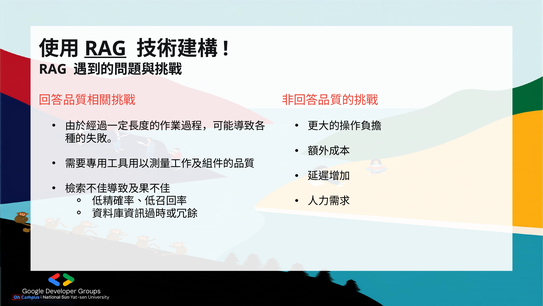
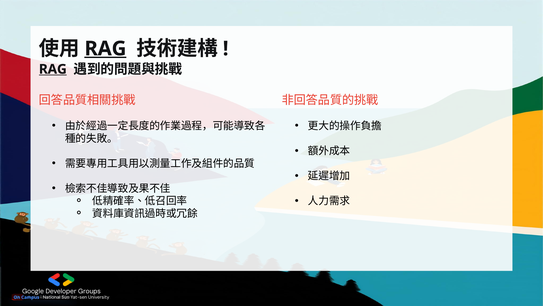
RAG at (53, 69) underline: none -> present
